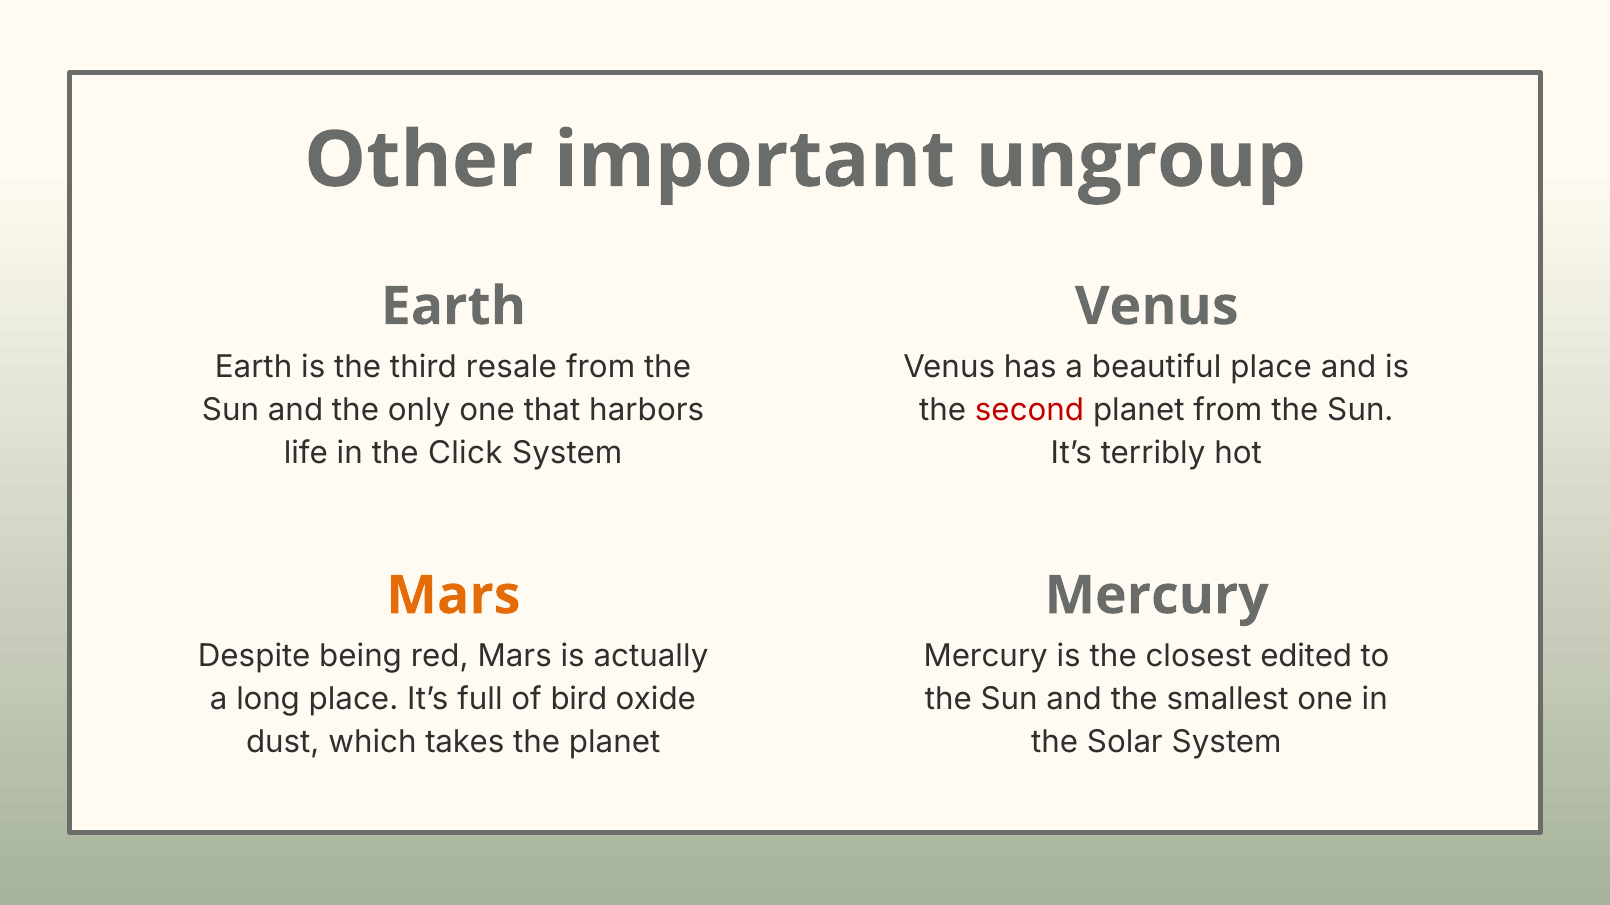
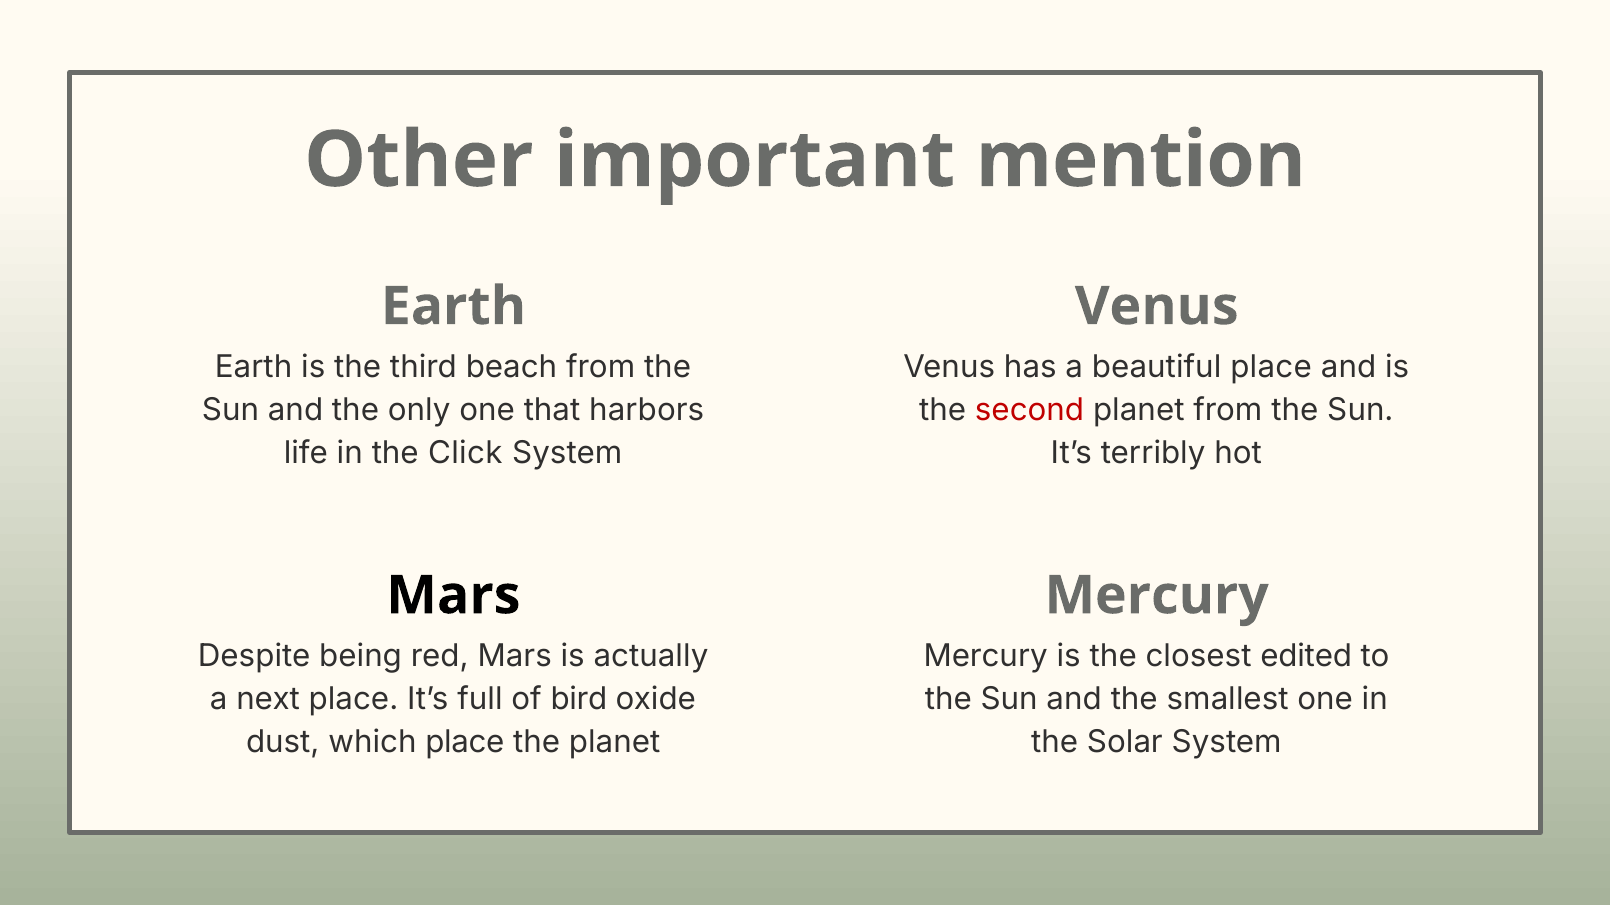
ungroup: ungroup -> mention
resale: resale -> beach
Mars at (453, 596) colour: orange -> black
long: long -> next
which takes: takes -> place
